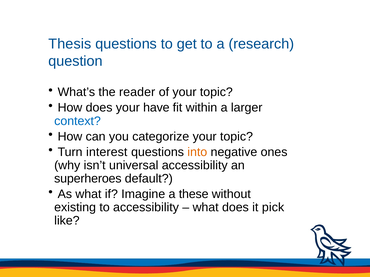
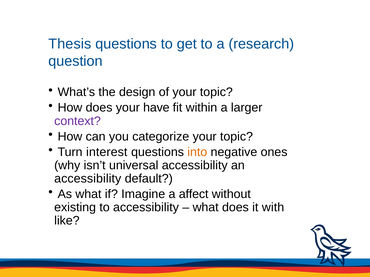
reader: reader -> design
context colour: blue -> purple
superheroes at (88, 179): superheroes -> accessibility
these: these -> affect
pick: pick -> with
